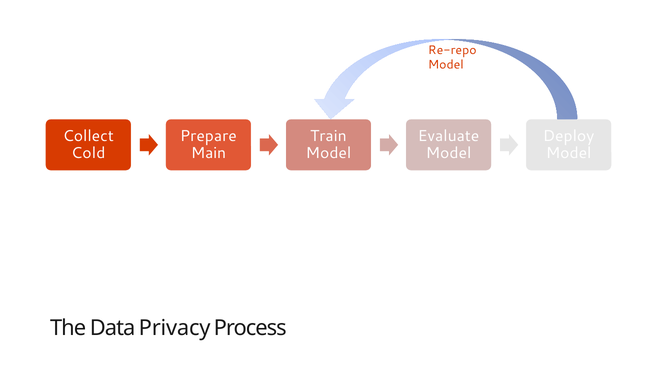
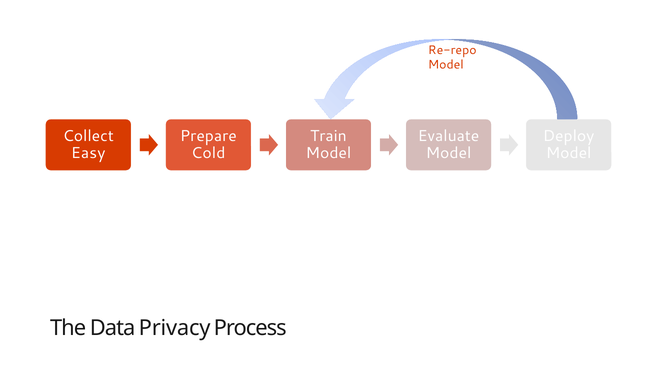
Cold: Cold -> Easy
Main: Main -> Cold
